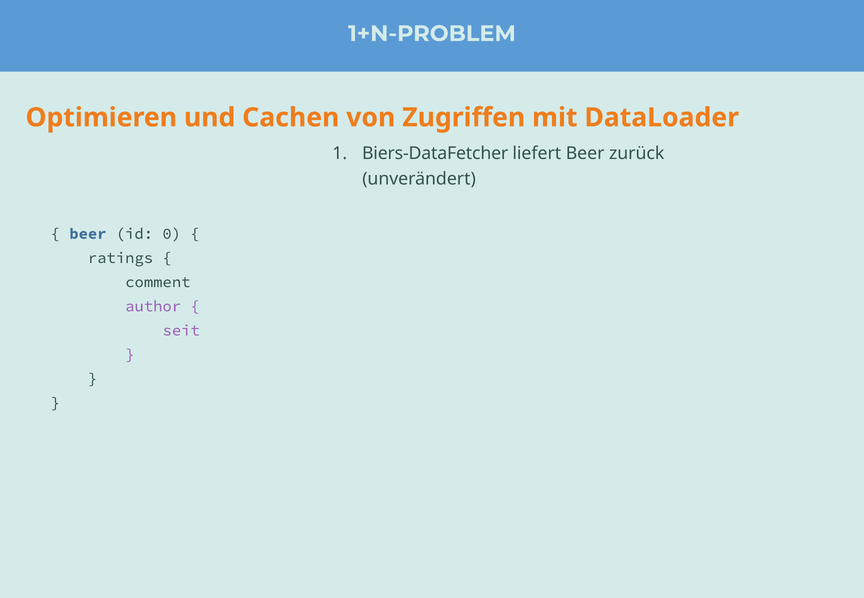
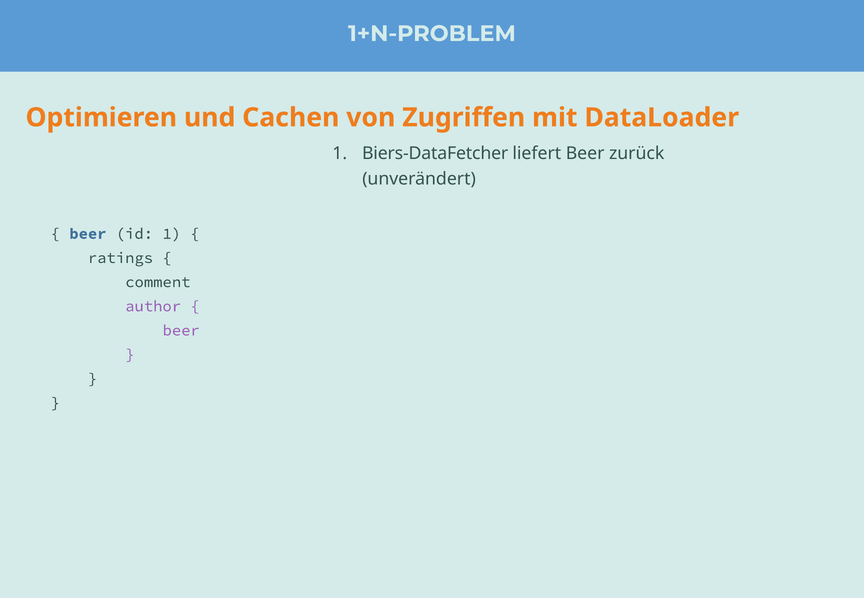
id 0: 0 -> 1
seit at (181, 330): seit -> beer
